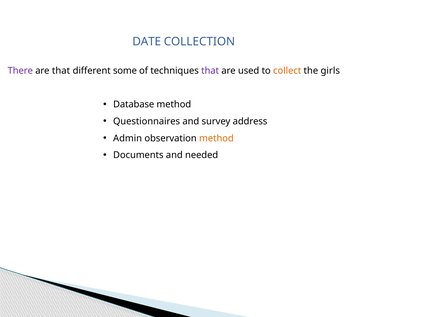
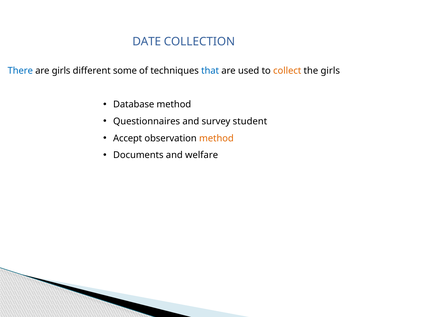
There colour: purple -> blue
are that: that -> girls
that at (210, 71) colour: purple -> blue
address: address -> student
Admin: Admin -> Accept
needed: needed -> welfare
